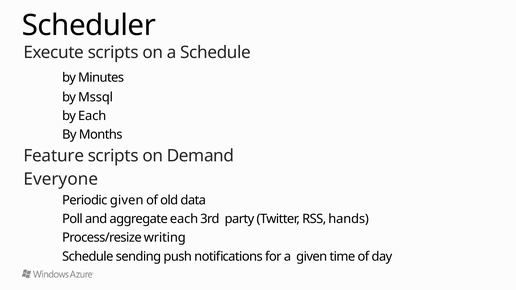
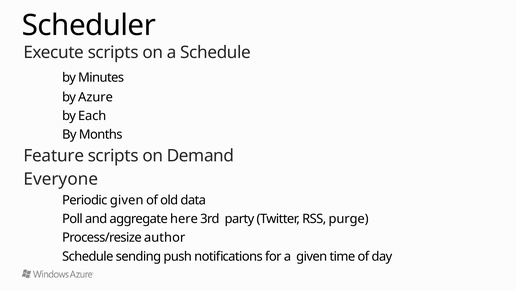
Mssql: Mssql -> Azure
aggregate each: each -> here
hands: hands -> purge
writing: writing -> author
